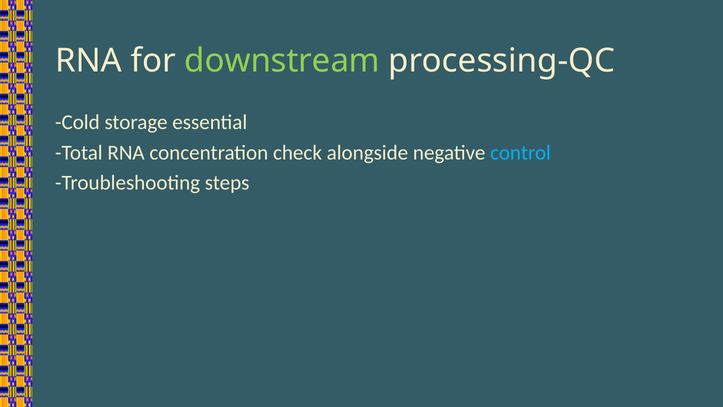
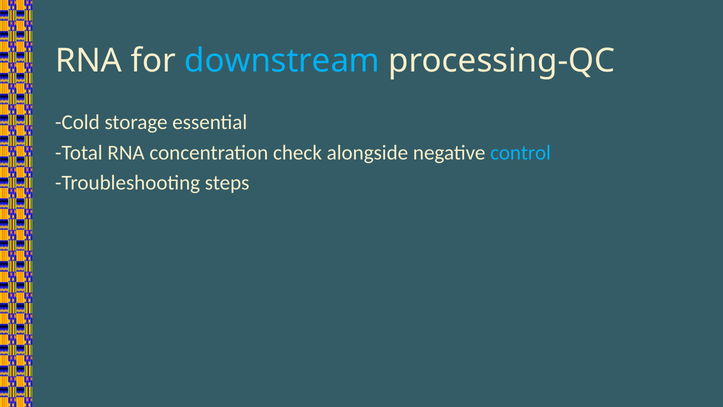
downstream colour: light green -> light blue
